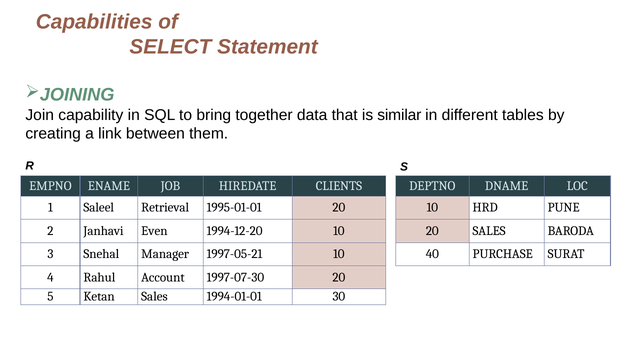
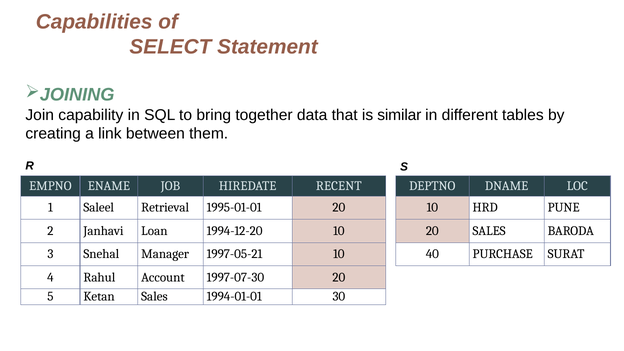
CLIENTS: CLIENTS -> RECENT
Even: Even -> Loan
